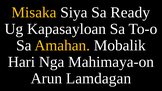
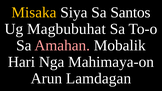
Ready: Ready -> Santos
Kapasayloan: Kapasayloan -> Magbubuhat
Amahan colour: yellow -> pink
